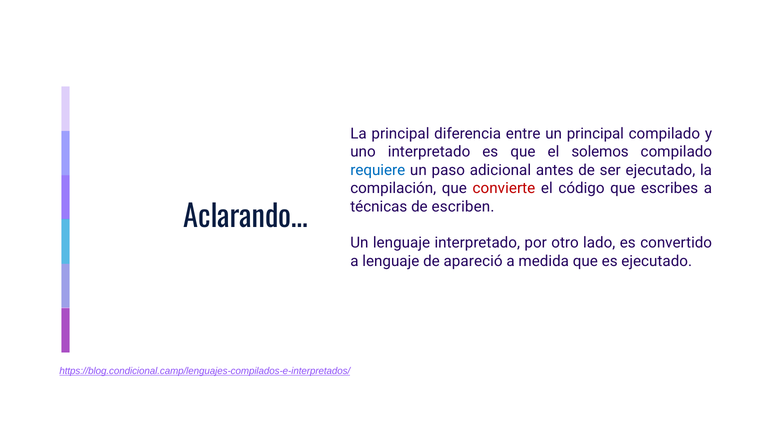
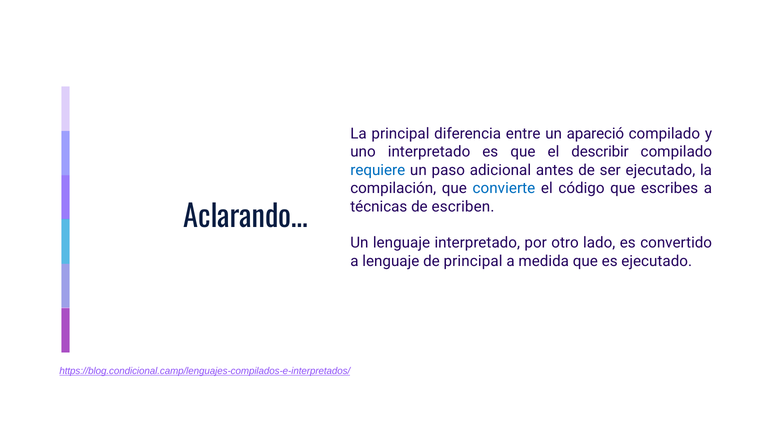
un principal: principal -> apareció
solemos: solemos -> describir
convierte colour: red -> blue
de apareció: apareció -> principal
